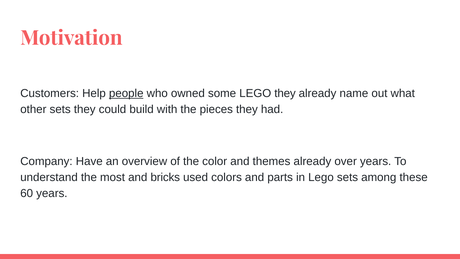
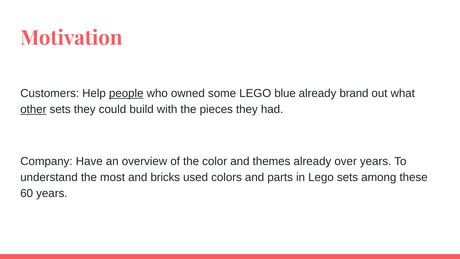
LEGO they: they -> blue
name: name -> brand
other underline: none -> present
